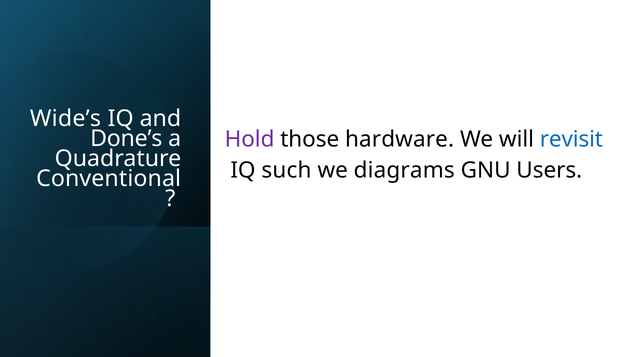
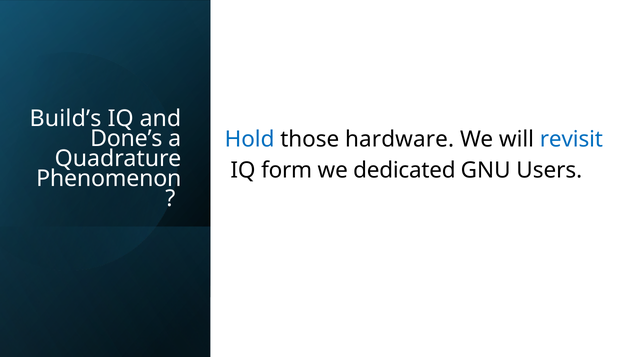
Wide’s: Wide’s -> Build’s
Hold colour: purple -> blue
such: such -> form
diagrams: diagrams -> dedicated
Conventional: Conventional -> Phenomenon
